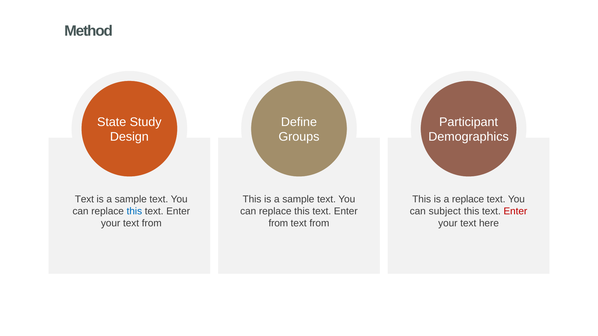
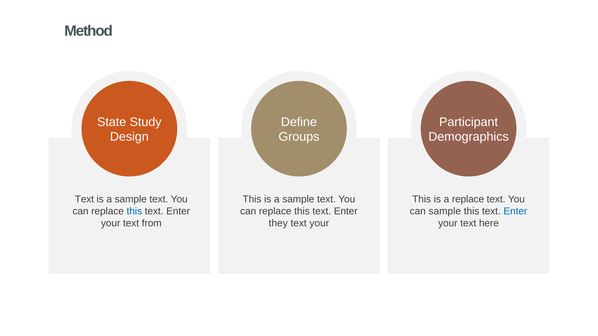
can subject: subject -> sample
Enter at (515, 212) colour: red -> blue
from at (278, 224): from -> they
from at (319, 224): from -> your
